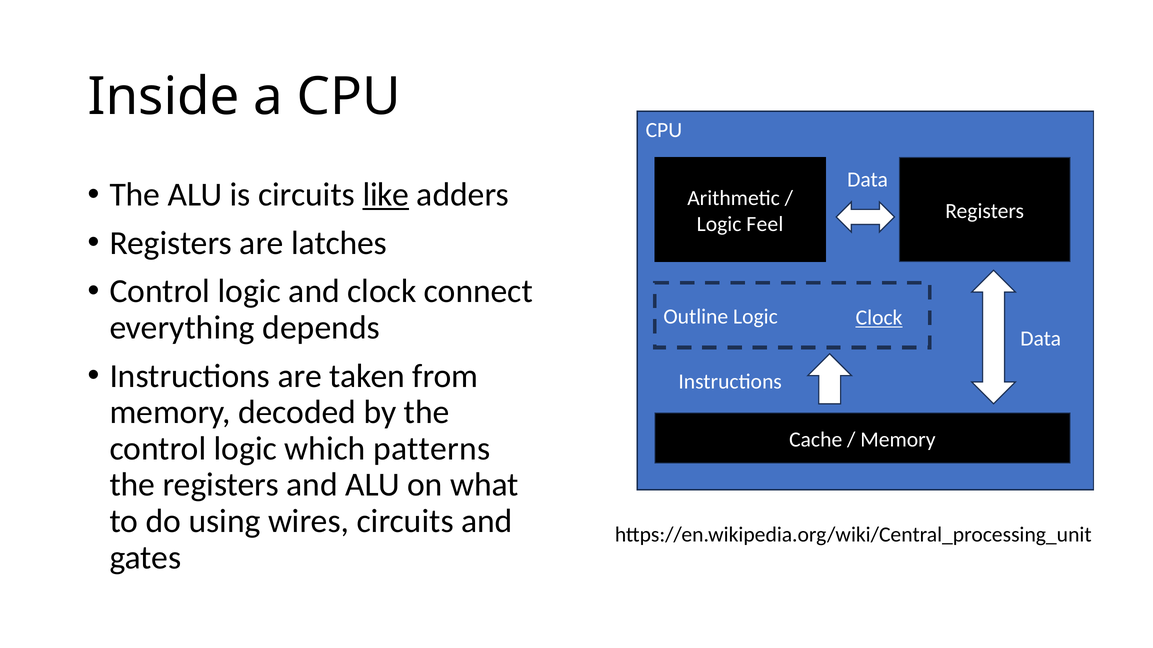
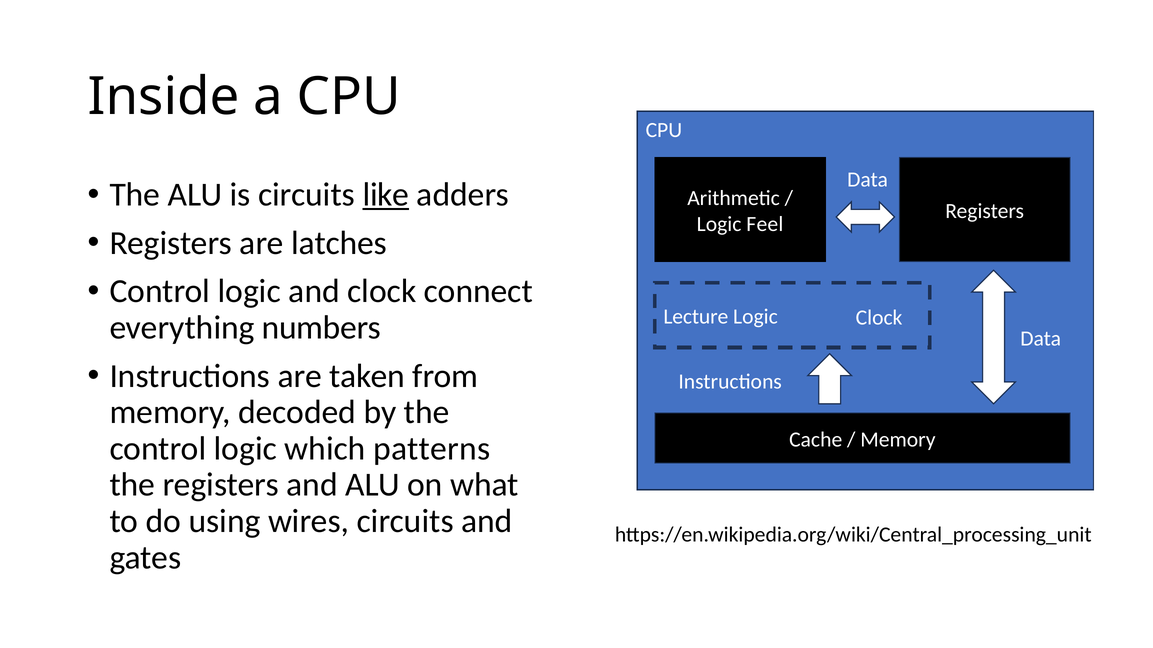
Outline: Outline -> Lecture
Clock at (879, 318) underline: present -> none
depends: depends -> numbers
